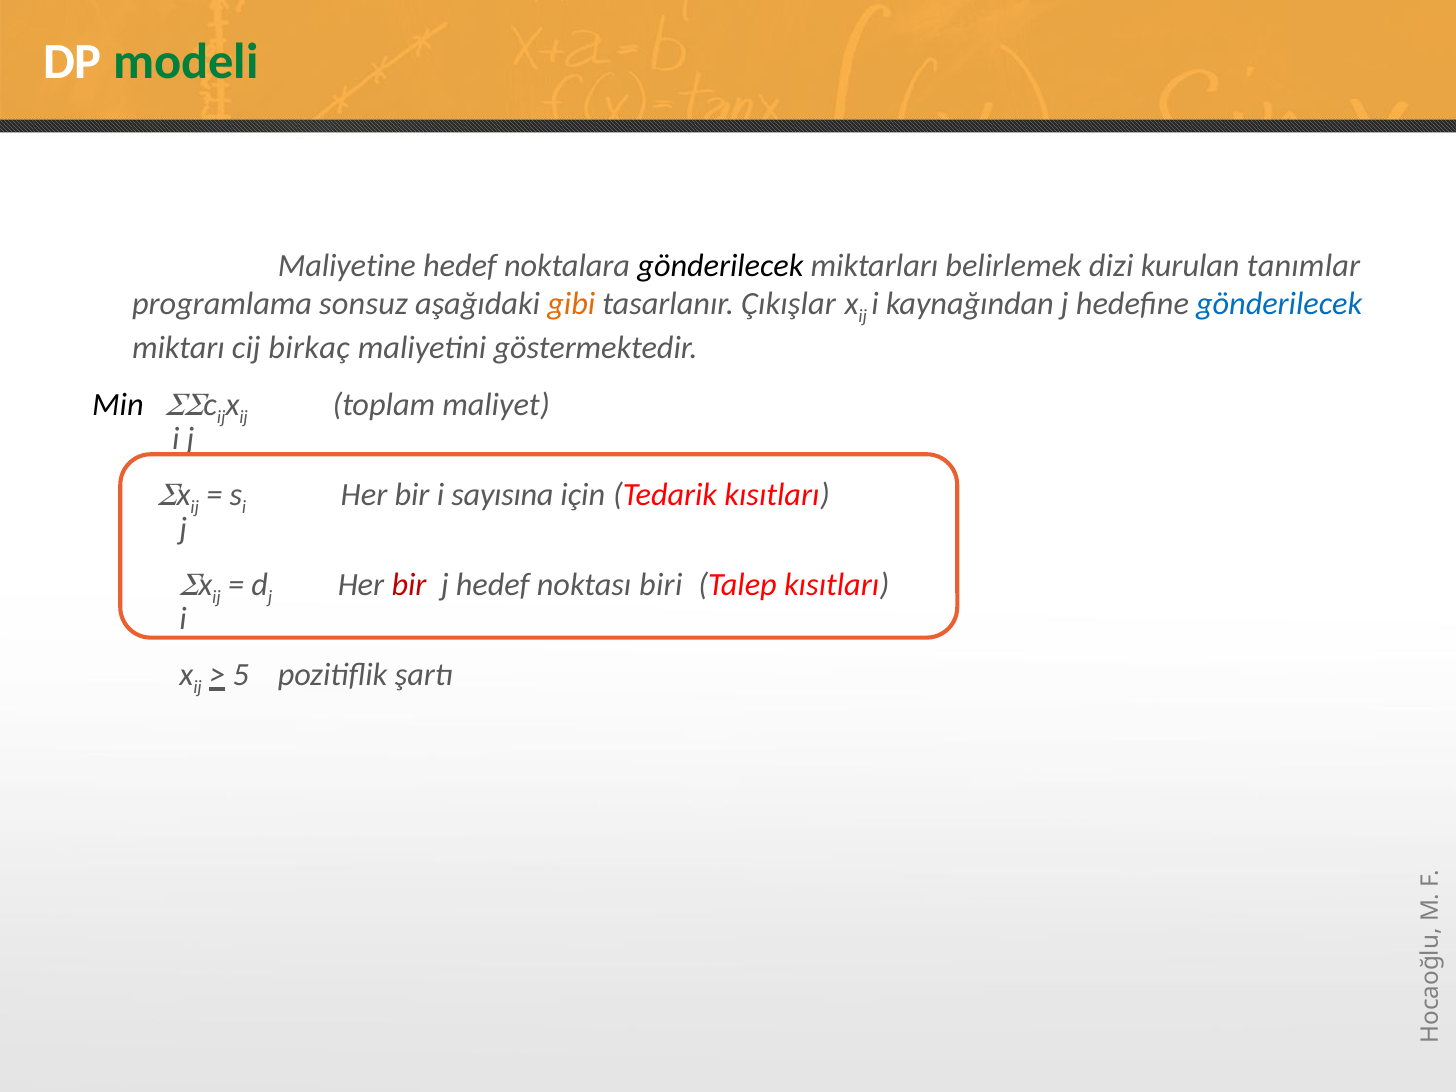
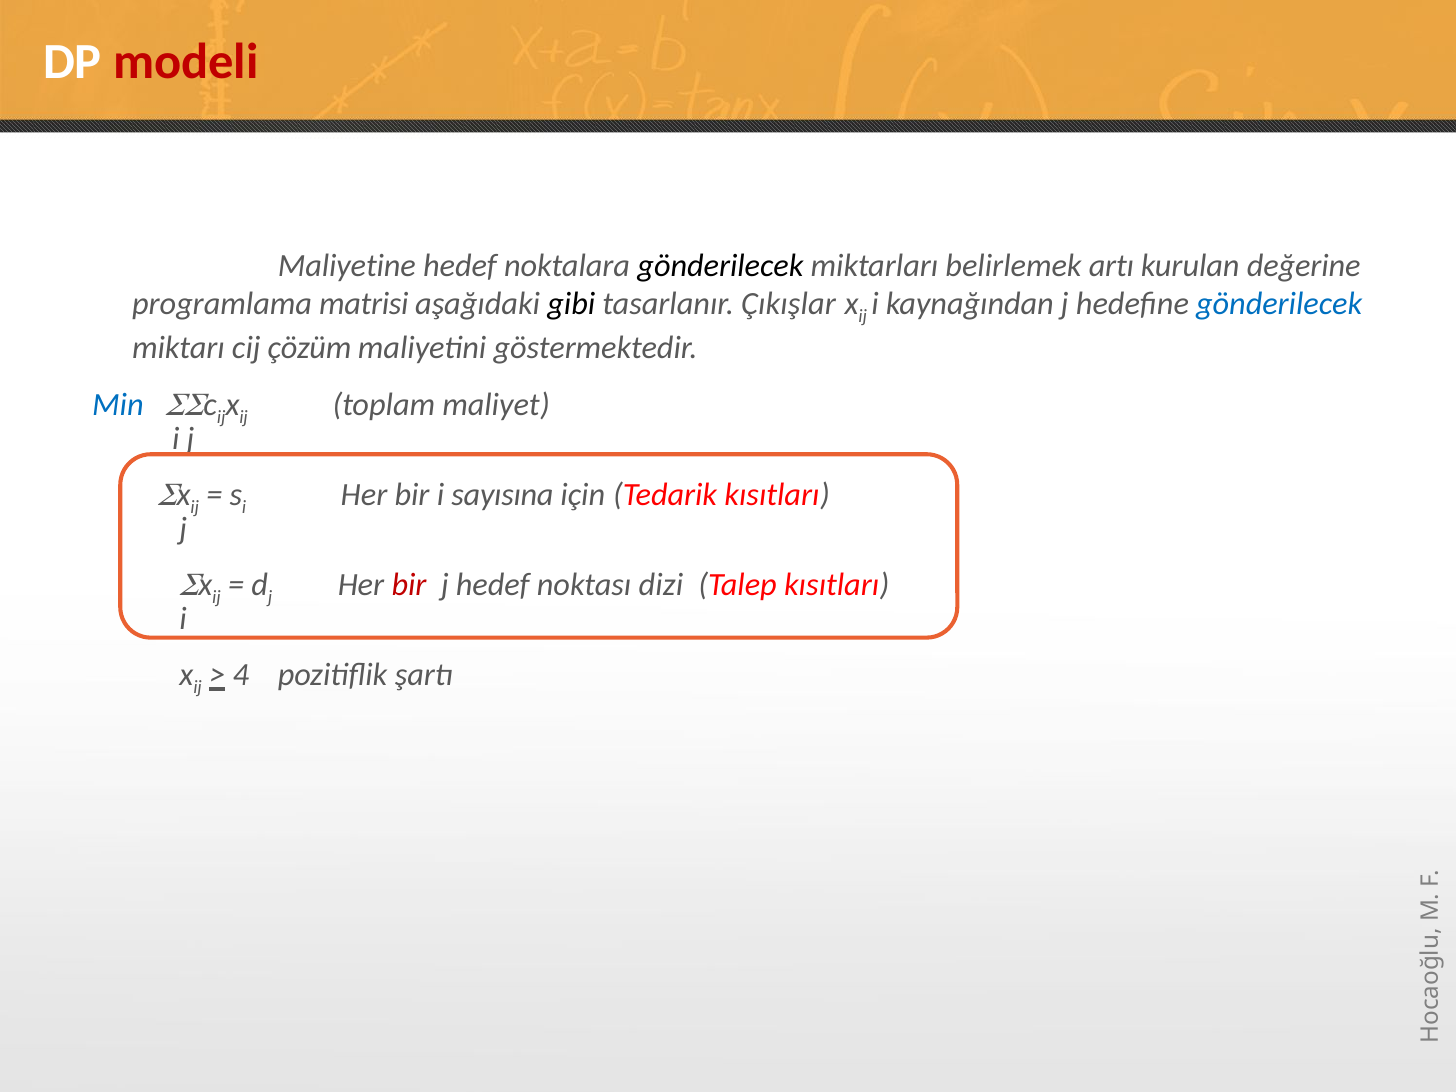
modeli colour: green -> red
dizi: dizi -> artı
tanımlar: tanımlar -> değerine
sonsuz: sonsuz -> matrisi
gibi colour: orange -> black
birkaç: birkaç -> çözüm
Min colour: black -> blue
biri: biri -> dizi
5: 5 -> 4
